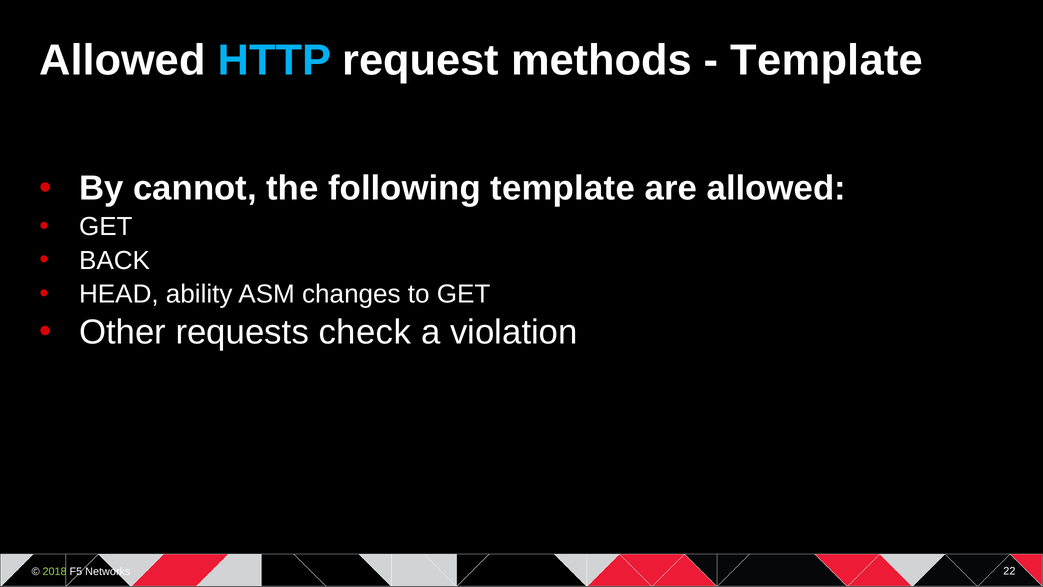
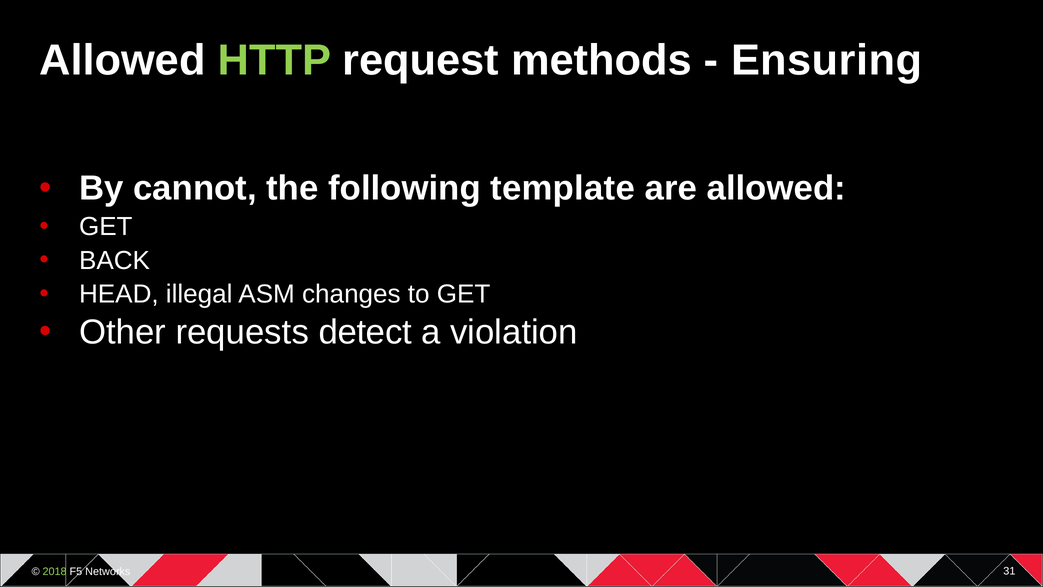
HTTP colour: light blue -> light green
Template at (827, 60): Template -> Ensuring
ability: ability -> illegal
check: check -> detect
22: 22 -> 31
